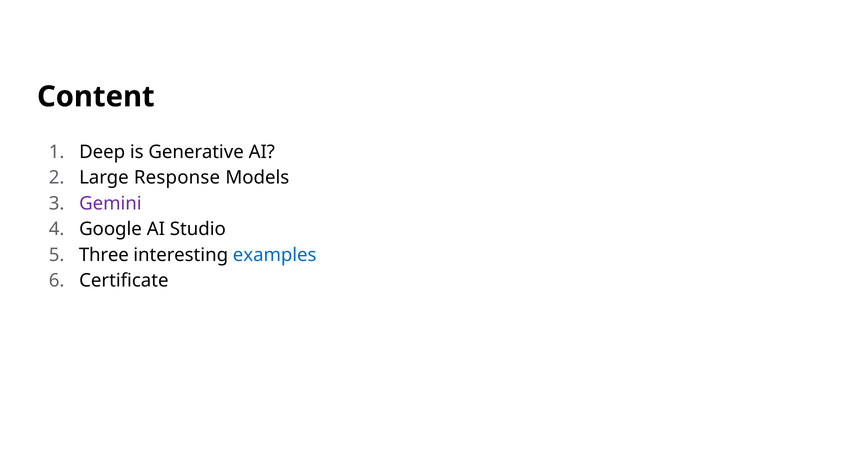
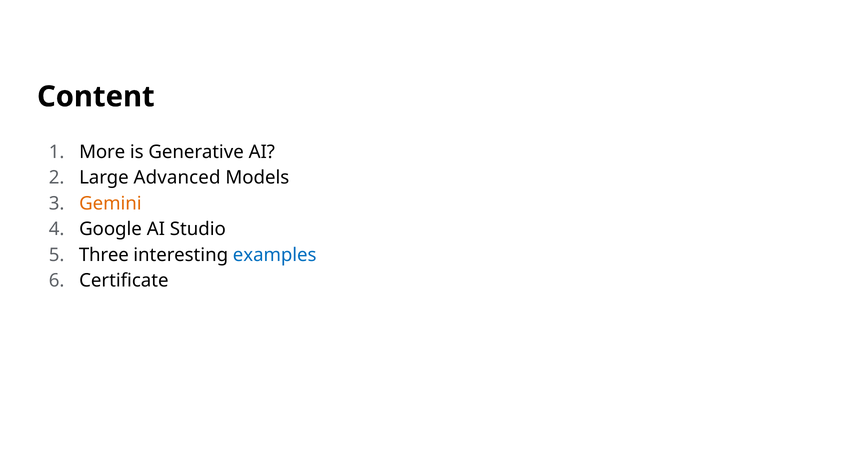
Deep: Deep -> More
Response: Response -> Advanced
Gemini colour: purple -> orange
